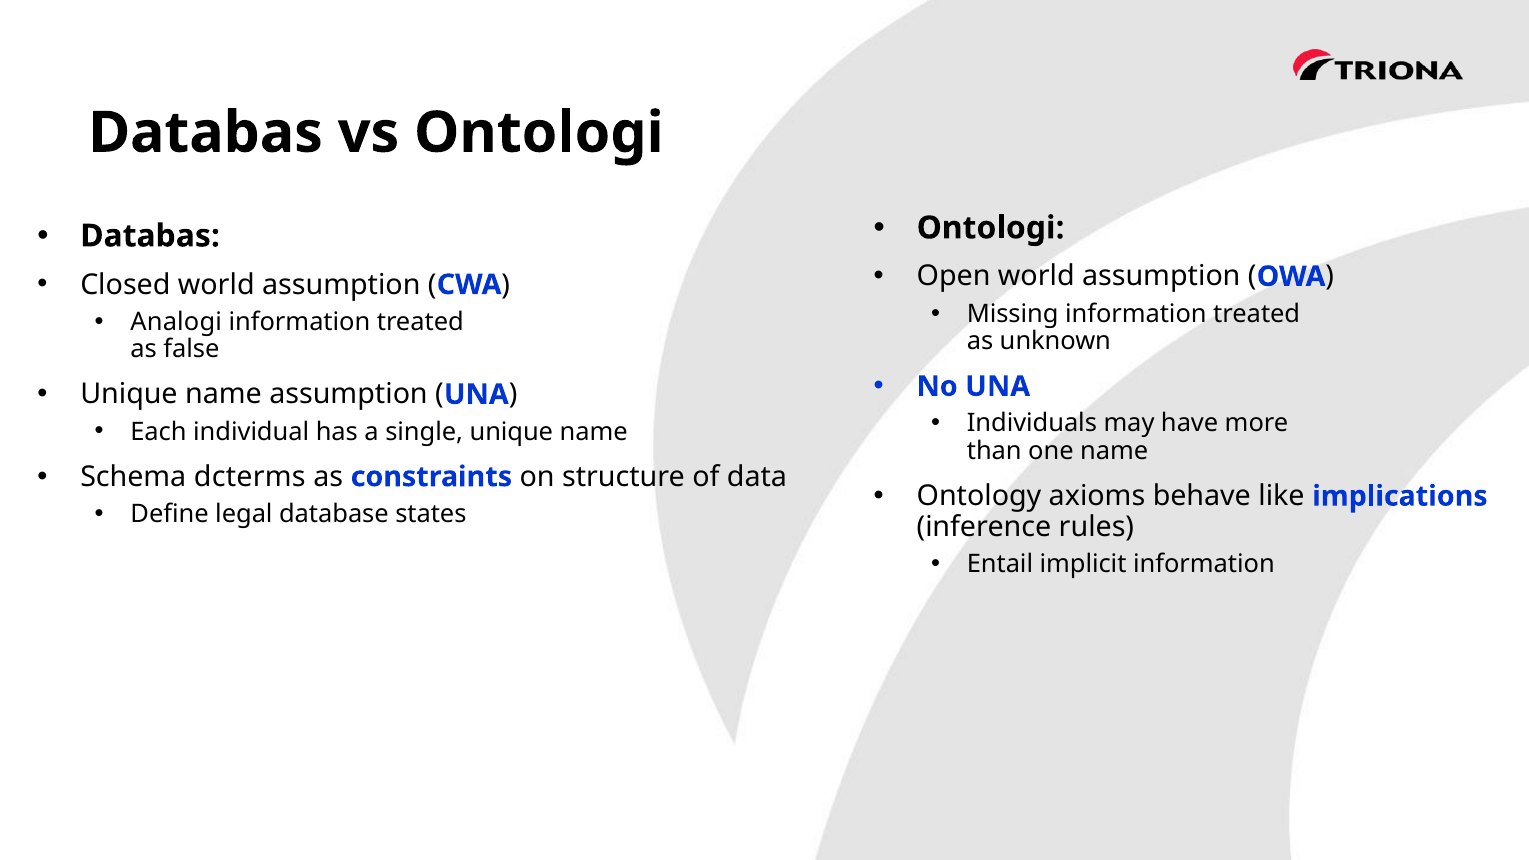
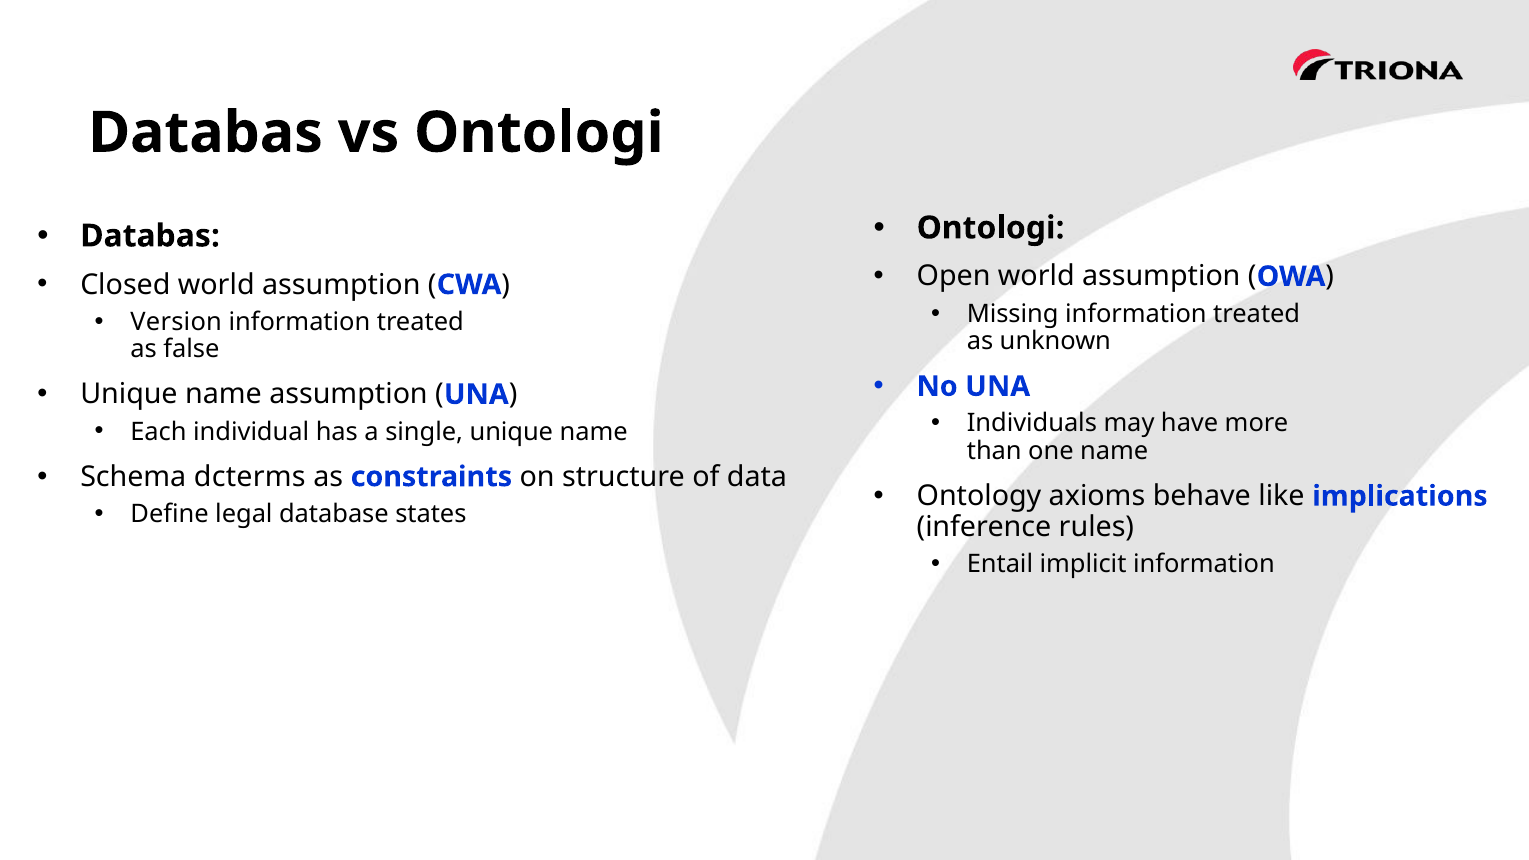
Analogi: Analogi -> Version
